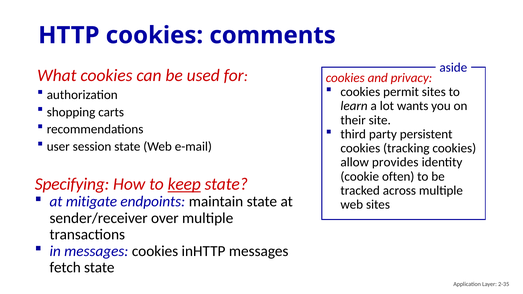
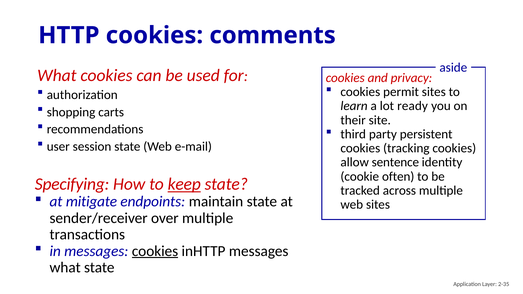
wants: wants -> ready
provides: provides -> sentence
cookies at (155, 251) underline: none -> present
fetch at (65, 268): fetch -> what
